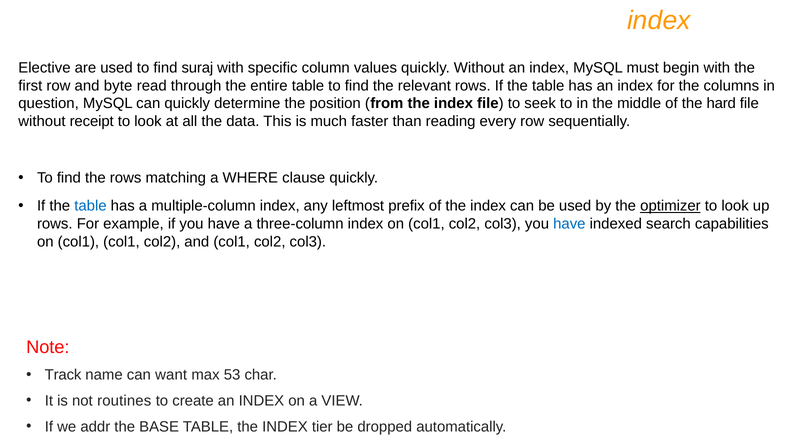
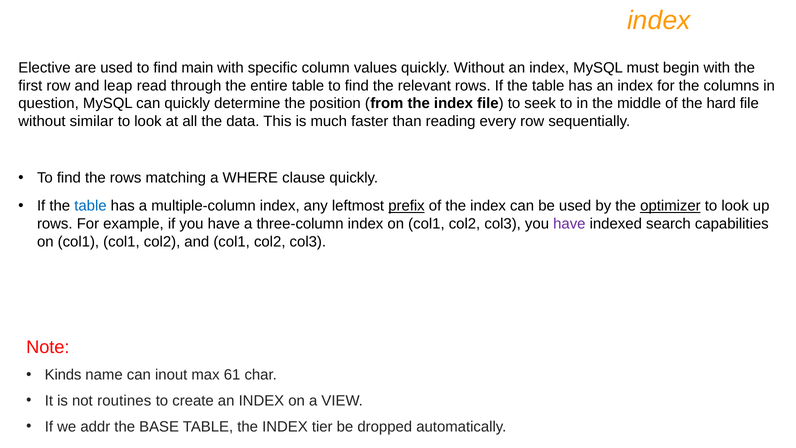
suraj: suraj -> main
byte: byte -> leap
receipt: receipt -> similar
prefix underline: none -> present
have at (569, 224) colour: blue -> purple
Track: Track -> Kinds
want: want -> inout
53: 53 -> 61
